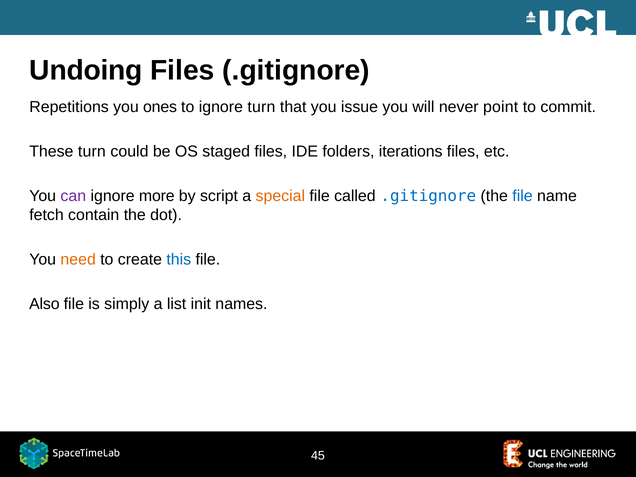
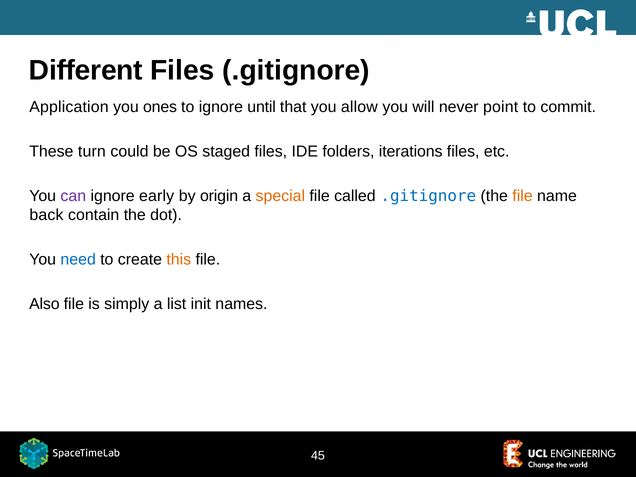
Undoing: Undoing -> Different
Repetitions: Repetitions -> Application
ignore turn: turn -> until
issue: issue -> allow
more: more -> early
script: script -> origin
file at (523, 196) colour: blue -> orange
fetch: fetch -> back
need colour: orange -> blue
this colour: blue -> orange
